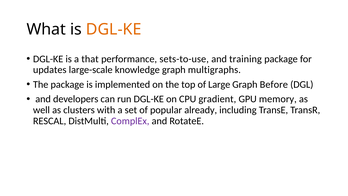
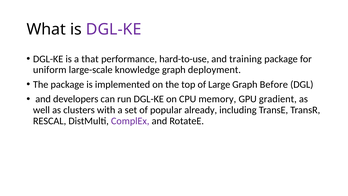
DGL-KE at (114, 29) colour: orange -> purple
sets-to-use: sets-to-use -> hard-to-use
updates: updates -> uniform
multigraphs: multigraphs -> deployment
gradient: gradient -> memory
memory: memory -> gradient
